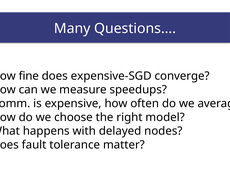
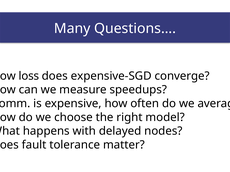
fine: fine -> loss
